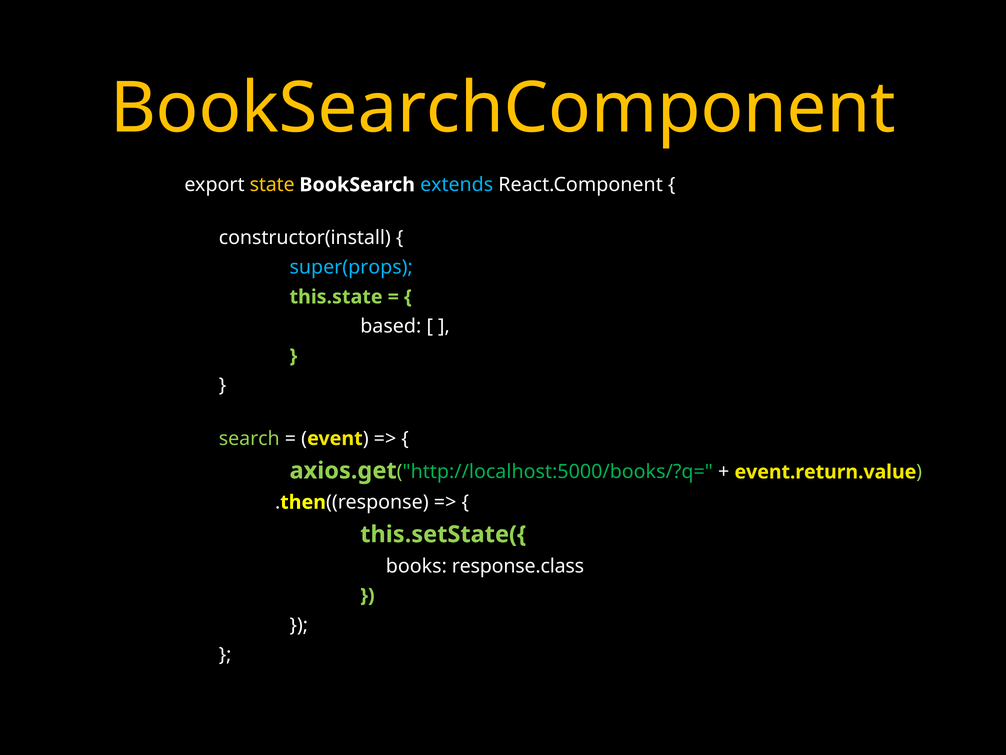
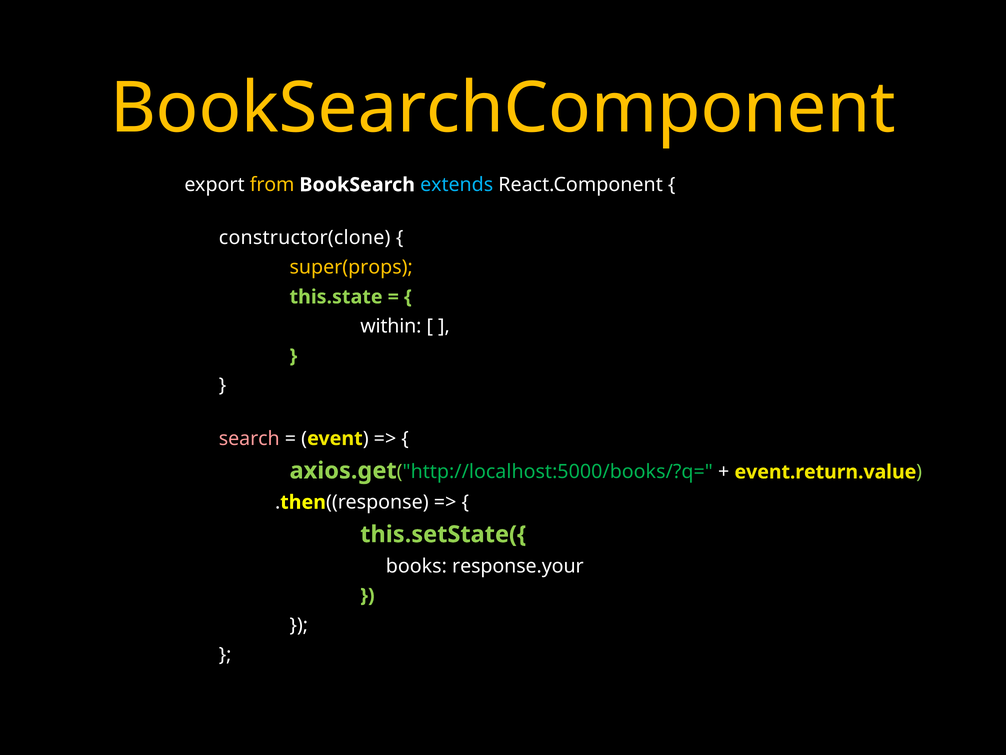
state: state -> from
constructor(install: constructor(install -> constructor(clone
super(props colour: light blue -> yellow
based: based -> within
search colour: light green -> pink
response.class: response.class -> response.your
